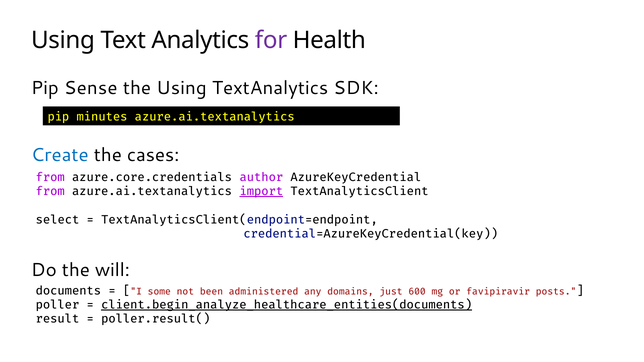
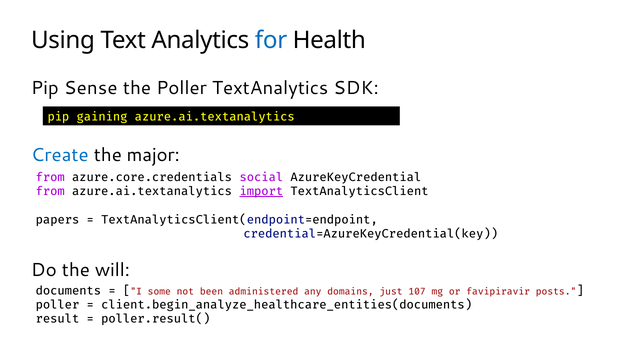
for colour: purple -> blue
the Using: Using -> Poller
minutes: minutes -> gaining
cases: cases -> major
author: author -> social
select: select -> papers
600: 600 -> 107
client.begin_analyze_healthcare_entities(documents underline: present -> none
